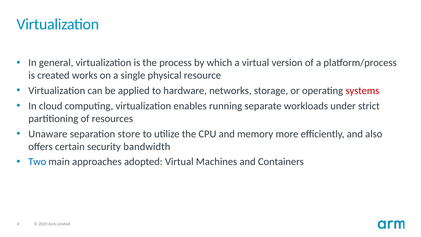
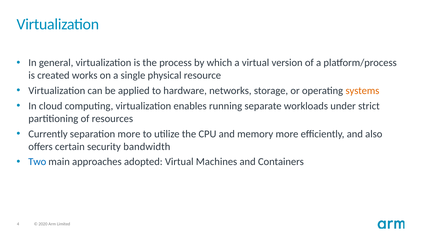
systems colour: red -> orange
Unaware: Unaware -> Currently
separation store: store -> more
